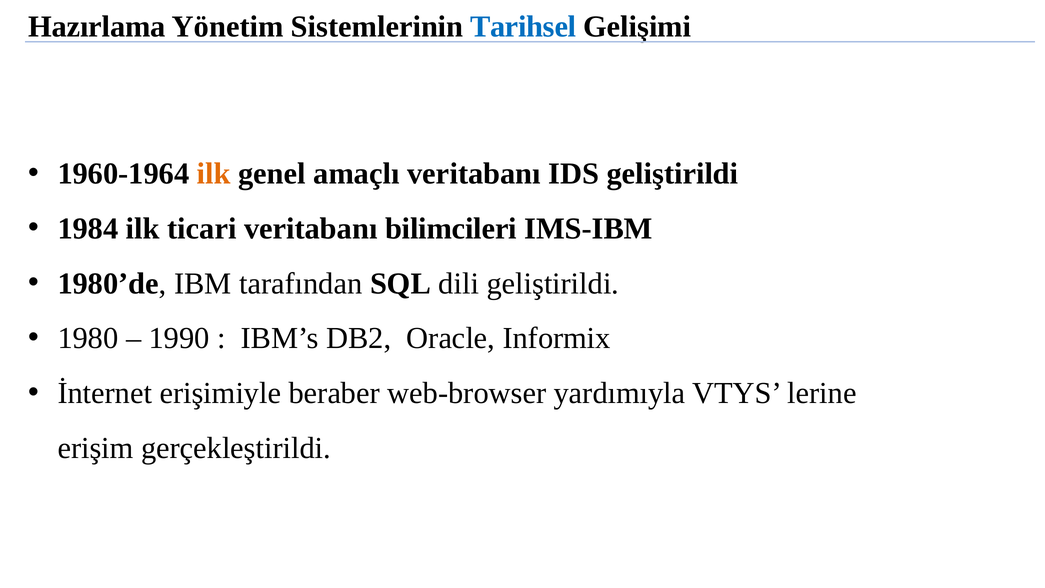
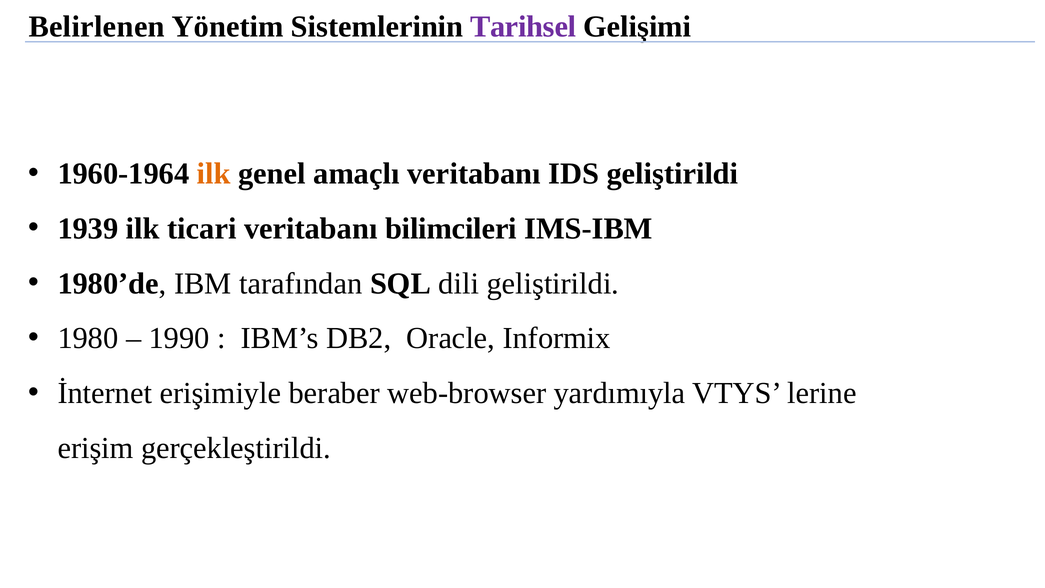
Hazırlama: Hazırlama -> Belirlenen
Tarihsel colour: blue -> purple
1984: 1984 -> 1939
